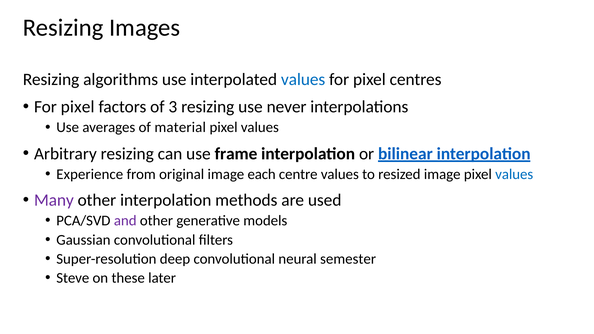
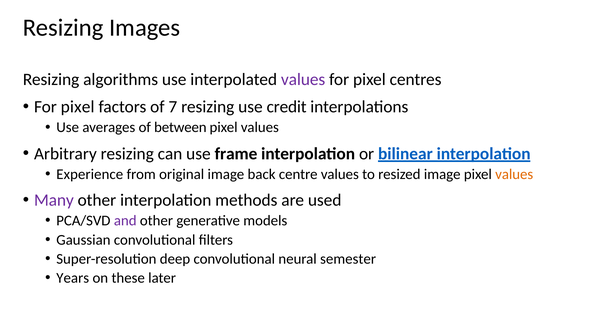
values at (303, 80) colour: blue -> purple
3: 3 -> 7
never: never -> credit
material: material -> between
each: each -> back
values at (514, 174) colour: blue -> orange
Steve: Steve -> Years
